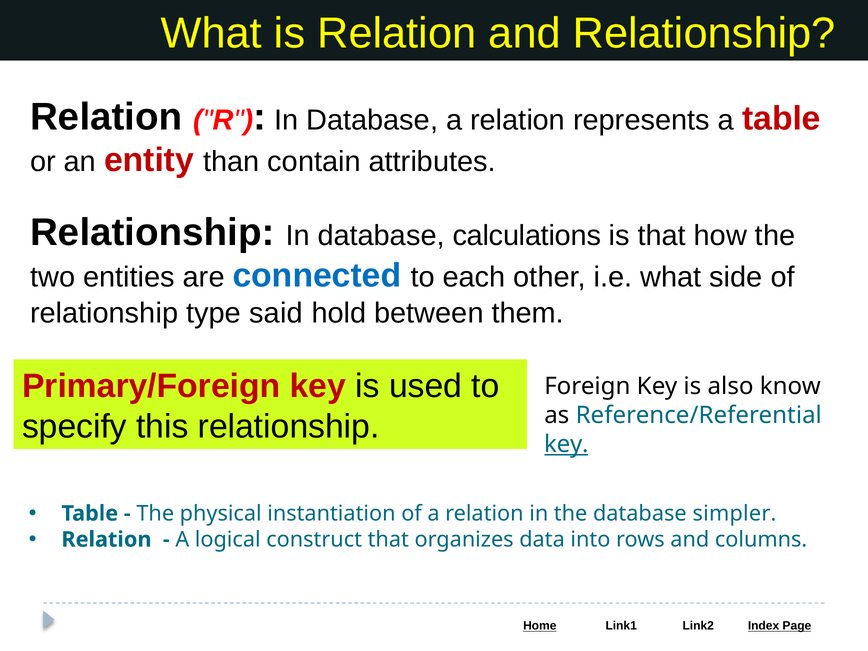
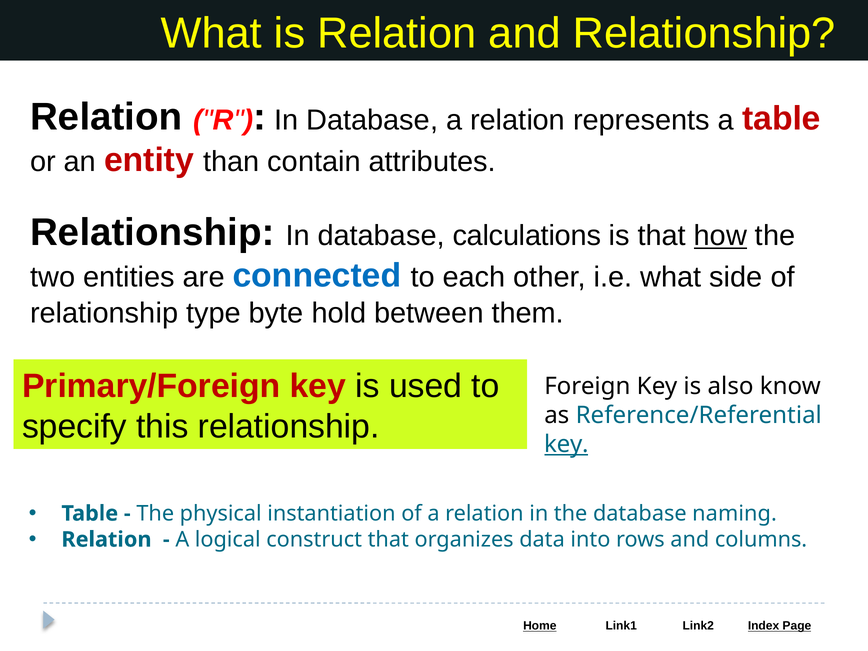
how underline: none -> present
said: said -> byte
simpler: simpler -> naming
